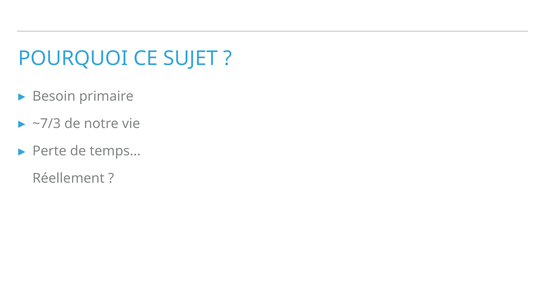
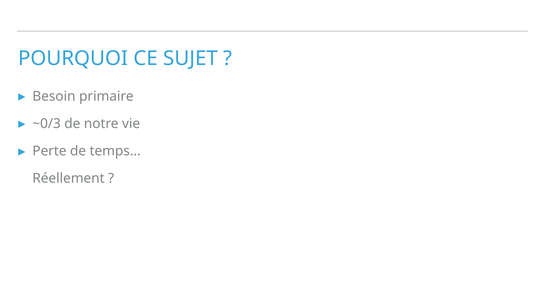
~7/3: ~7/3 -> ~0/3
